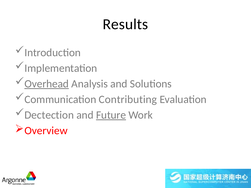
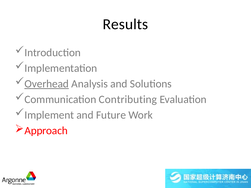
Dectection: Dectection -> Implement
Future underline: present -> none
Overview: Overview -> Approach
